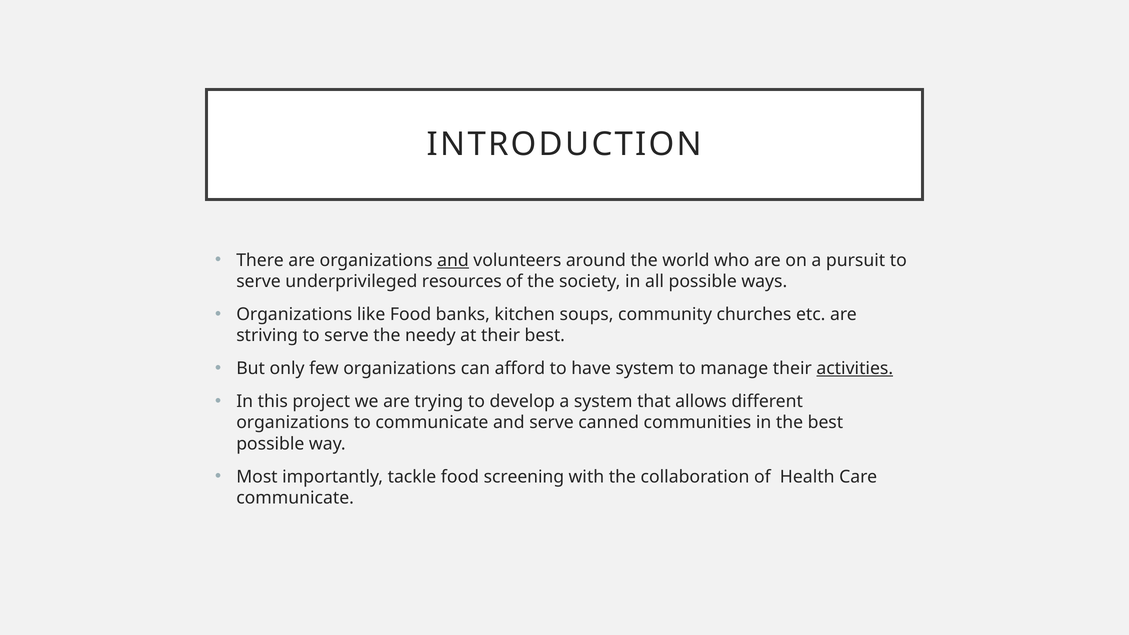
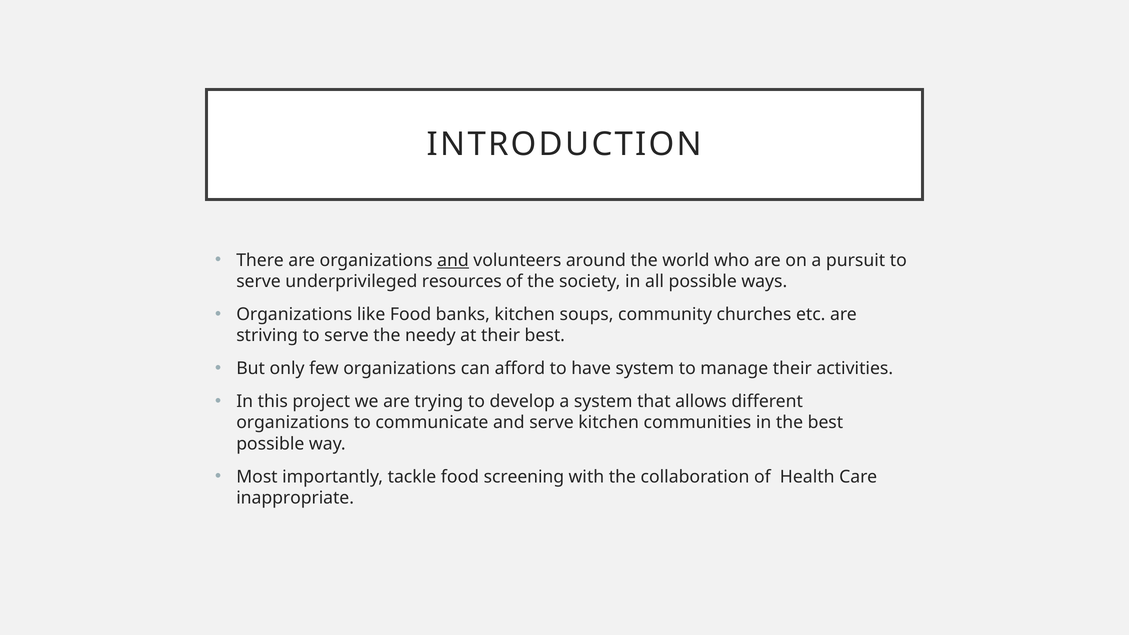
activities underline: present -> none
serve canned: canned -> kitchen
communicate at (295, 498): communicate -> inappropriate
